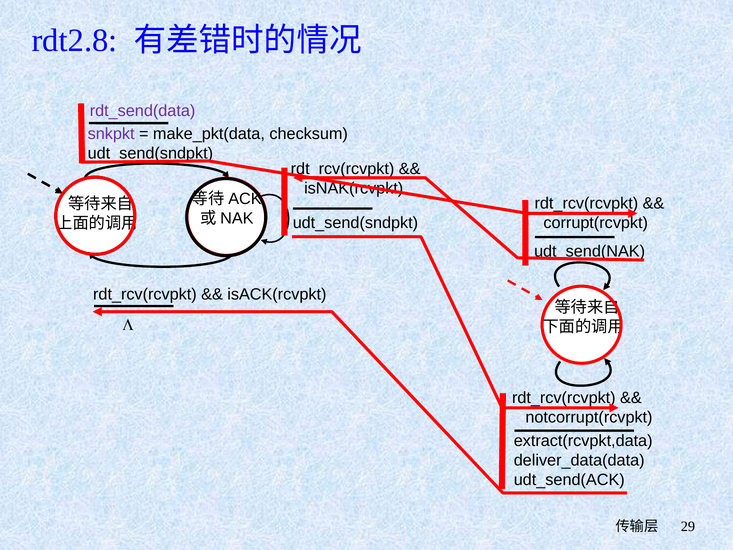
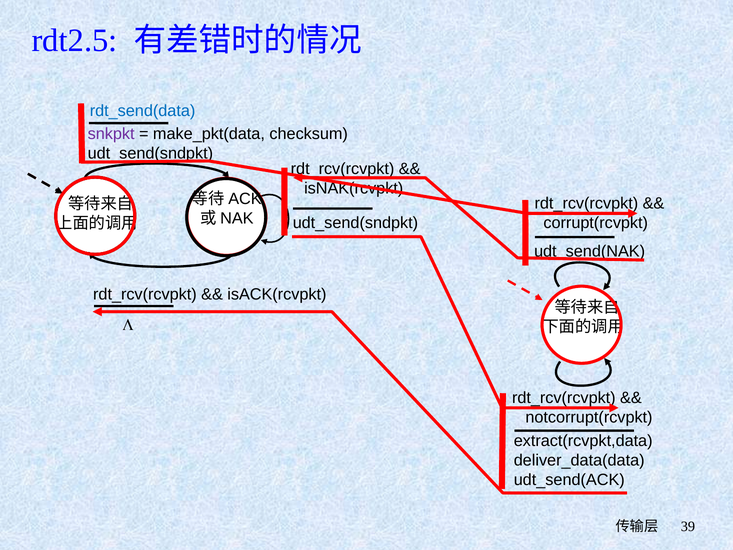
rdt2.8: rdt2.8 -> rdt2.5
rdt_send(data colour: purple -> blue
29: 29 -> 39
